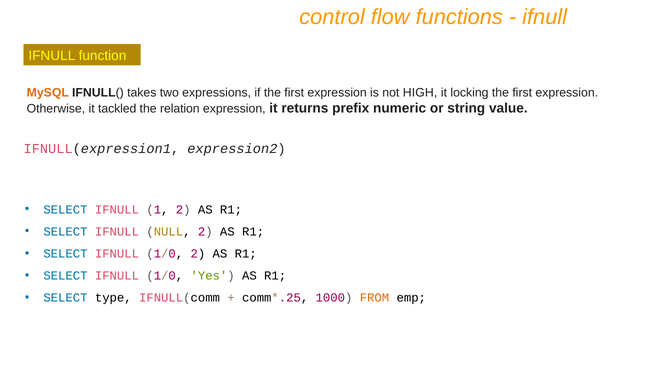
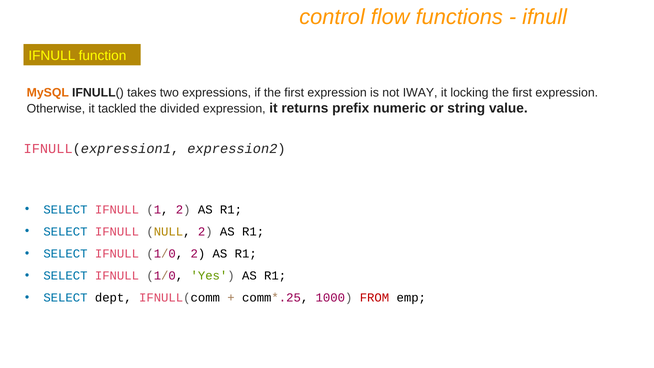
HIGH: HIGH -> IWAY
relation: relation -> divided
type: type -> dept
FROM colour: orange -> red
